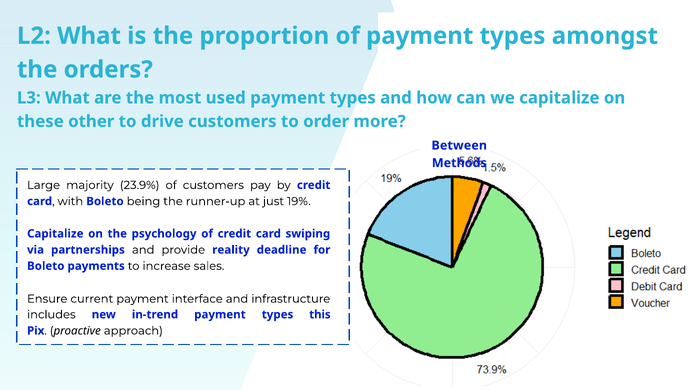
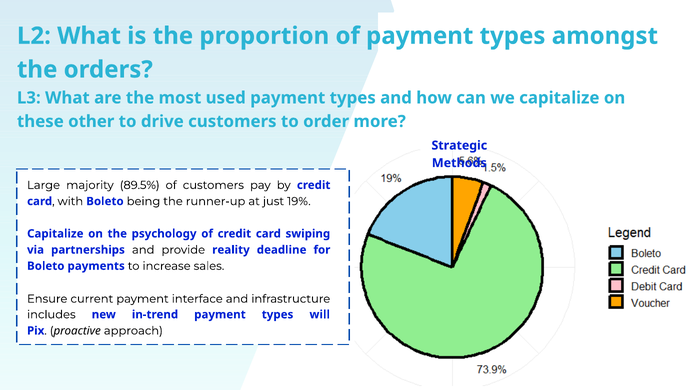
Between: Between -> Strategic
23.9%: 23.9% -> 89.5%
this: this -> will
